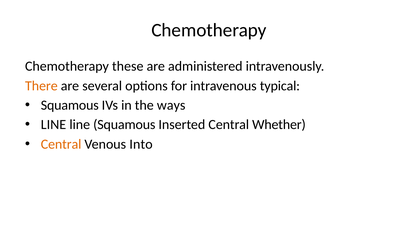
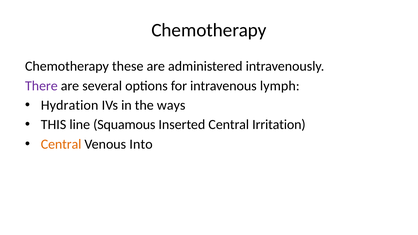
There colour: orange -> purple
typical: typical -> lymph
Squamous at (70, 105): Squamous -> Hydration
LINE at (53, 125): LINE -> THIS
Whether: Whether -> Irritation
